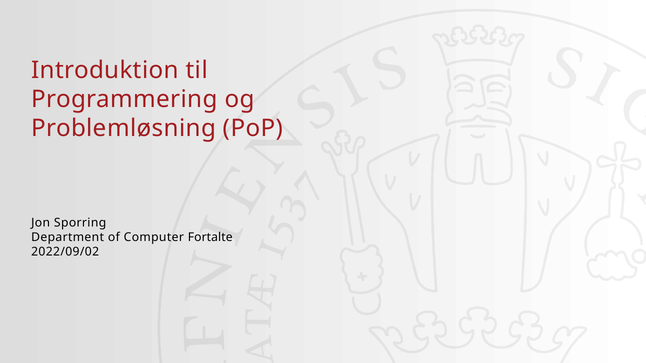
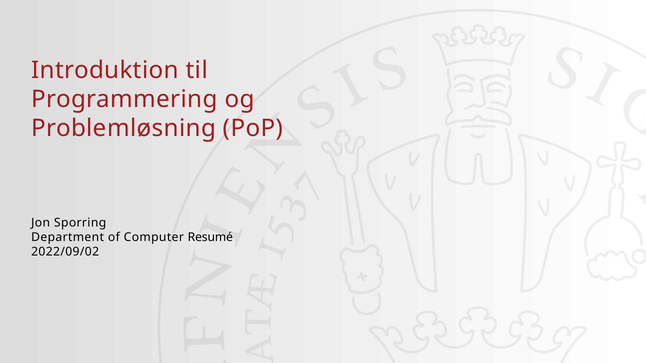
Fortalte: Fortalte -> Resumé
